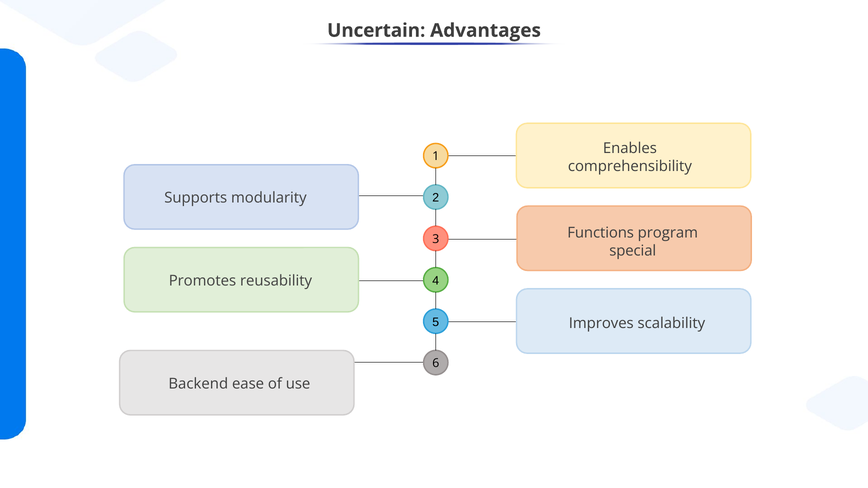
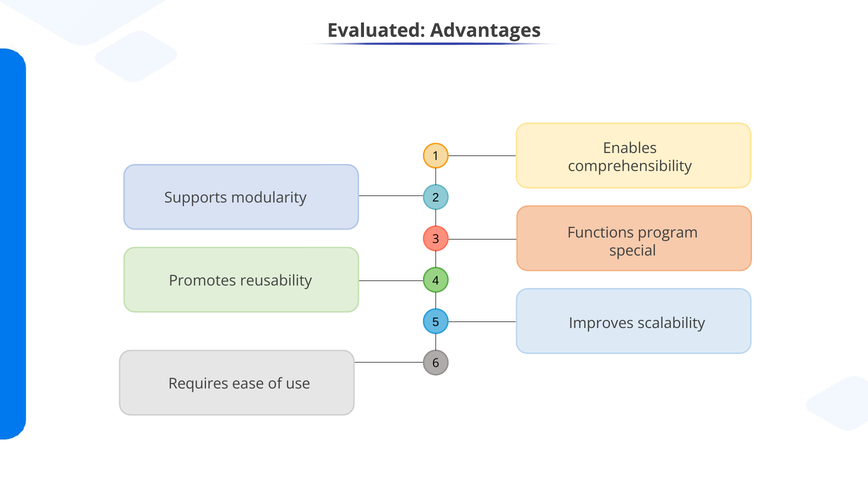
Uncertain: Uncertain -> Evaluated
Backend: Backend -> Requires
